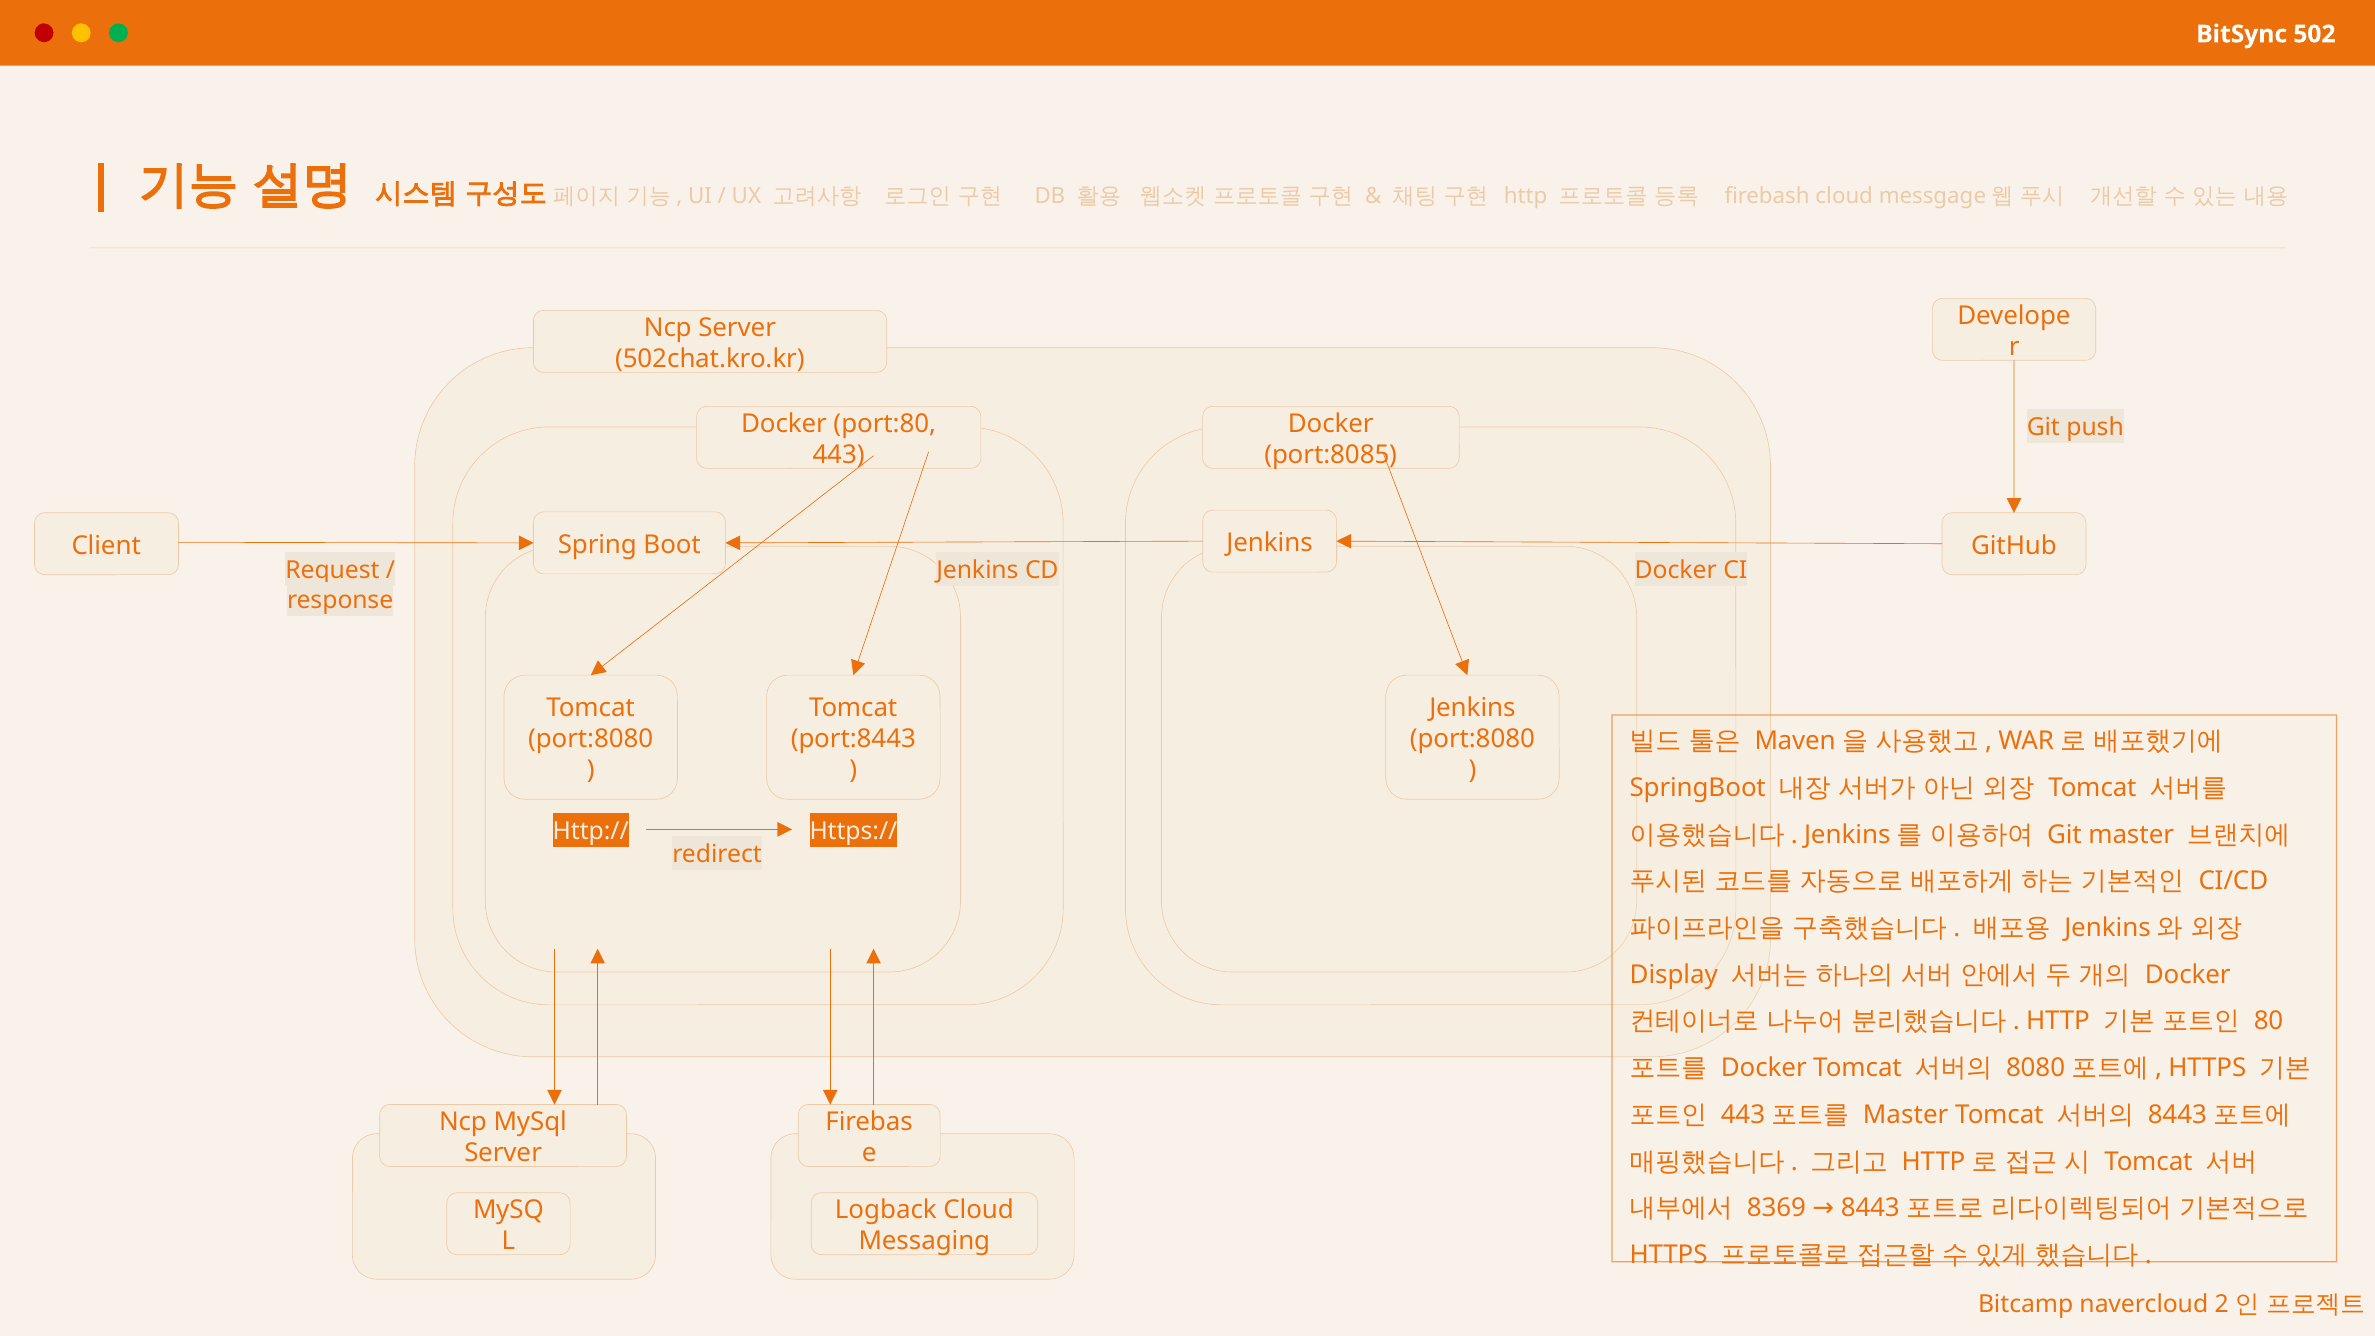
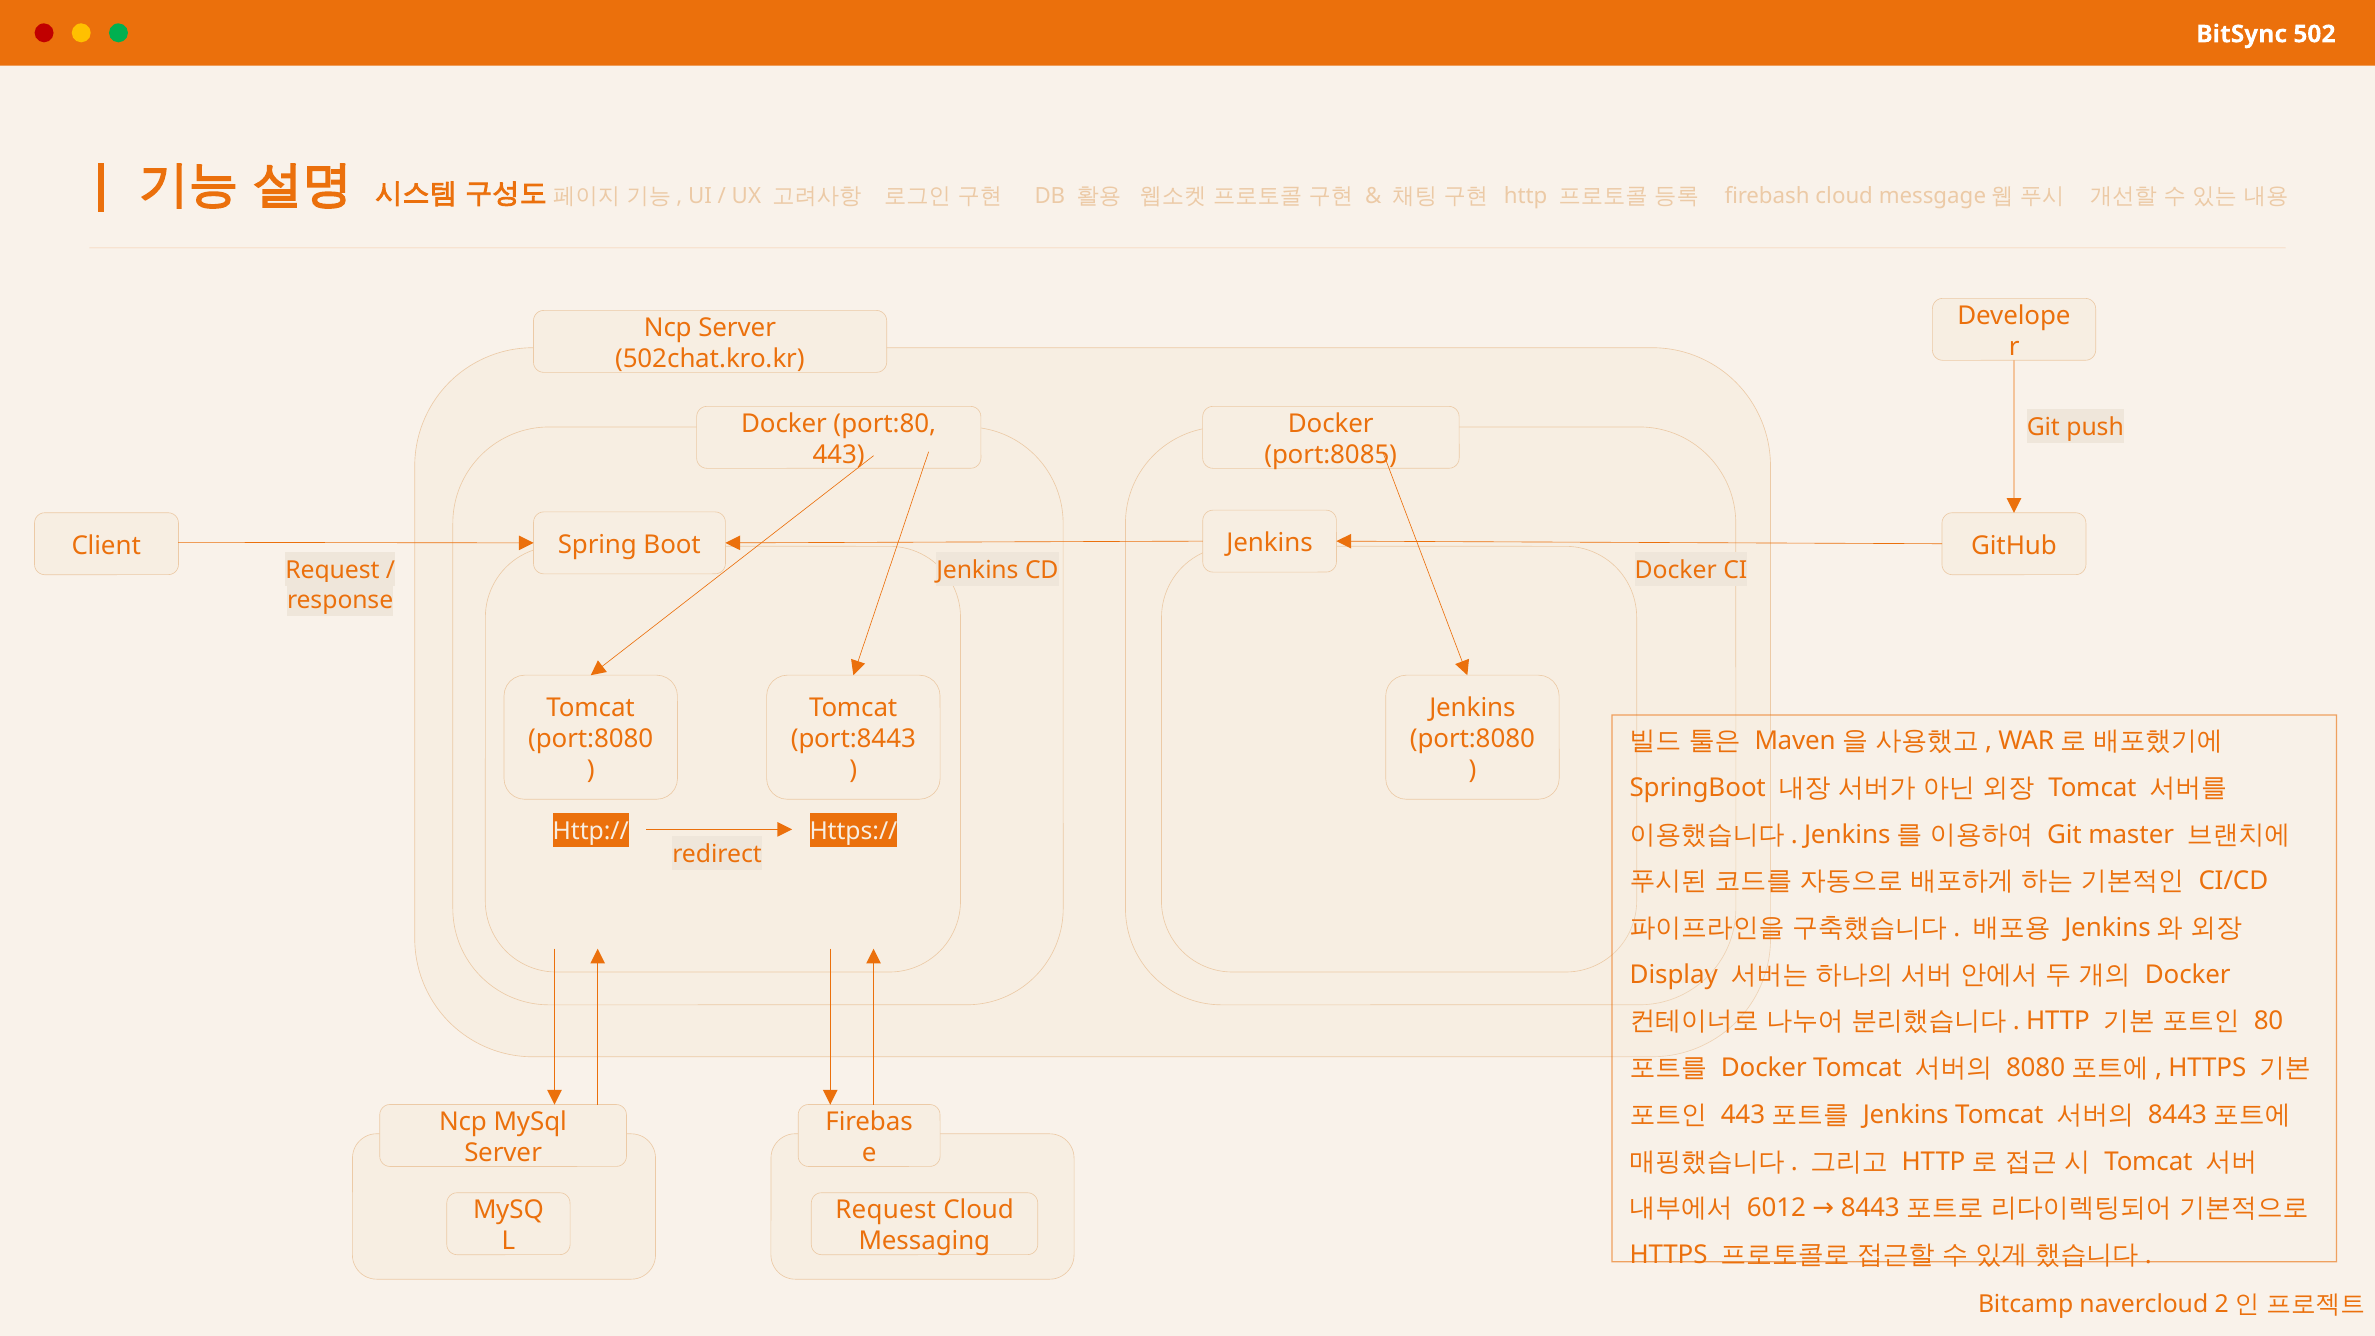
Master at (1906, 1115): Master -> Jenkins
8369: 8369 -> 6012
Logback at (886, 1210): Logback -> Request
